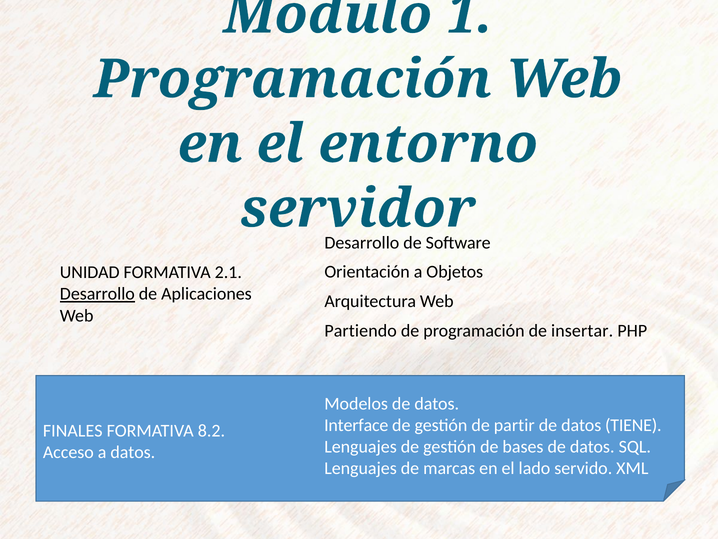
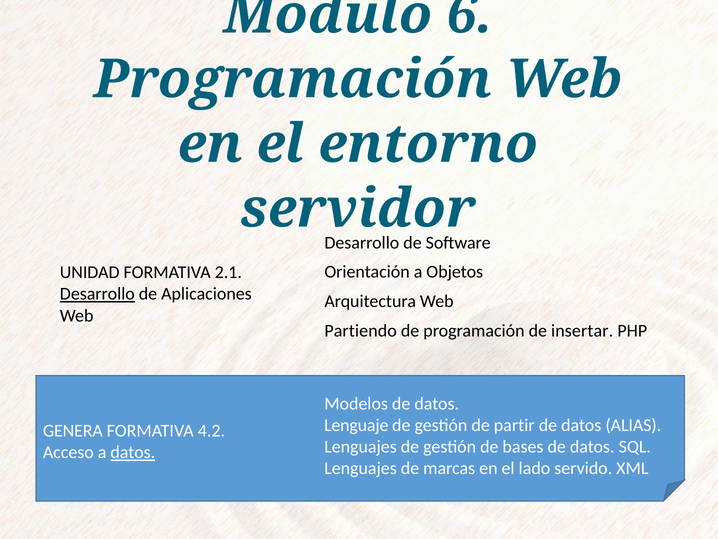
1: 1 -> 6
Interface: Interface -> Lenguaje
TIENE: TIENE -> ALIAS
FINALES: FINALES -> GENERA
8.2: 8.2 -> 4.2
datos at (133, 452) underline: none -> present
